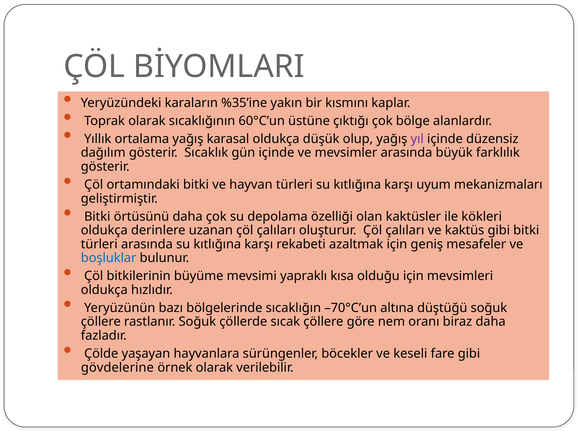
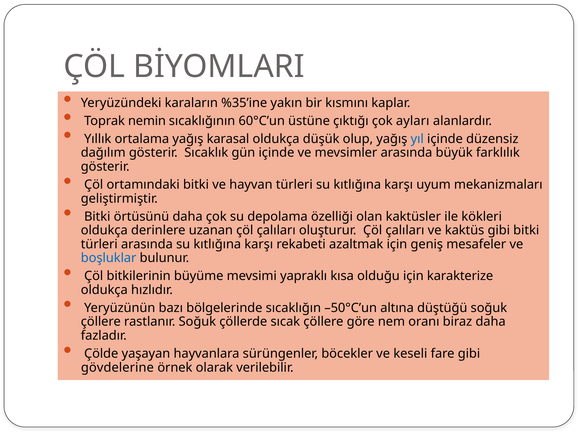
Toprak olarak: olarak -> nemin
bölge: bölge -> ayları
yıl colour: purple -> blue
mevsimleri: mevsimleri -> karakterize
–70°Cʼun: –70°Cʼun -> –50°Cʼun
